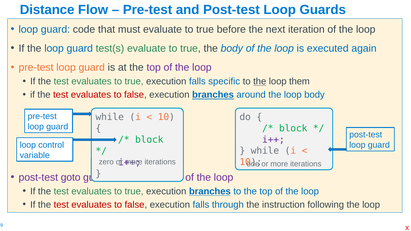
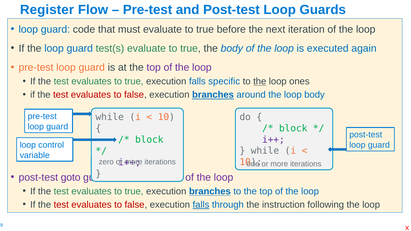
Distance: Distance -> Register
them: them -> ones
falls at (201, 205) underline: none -> present
